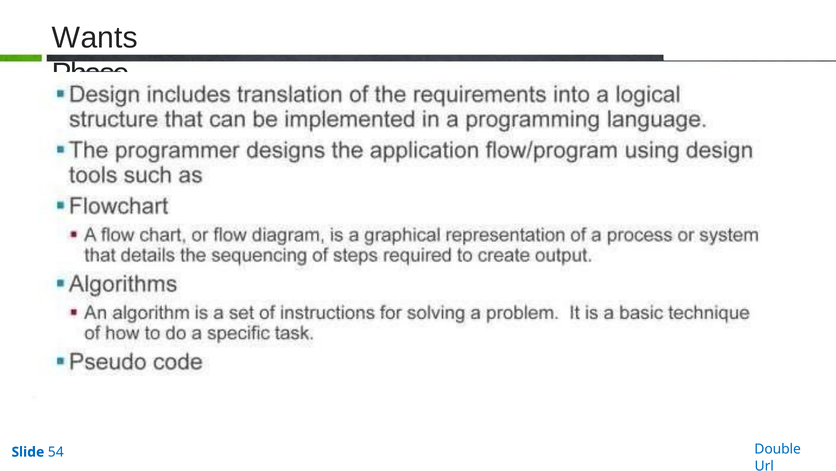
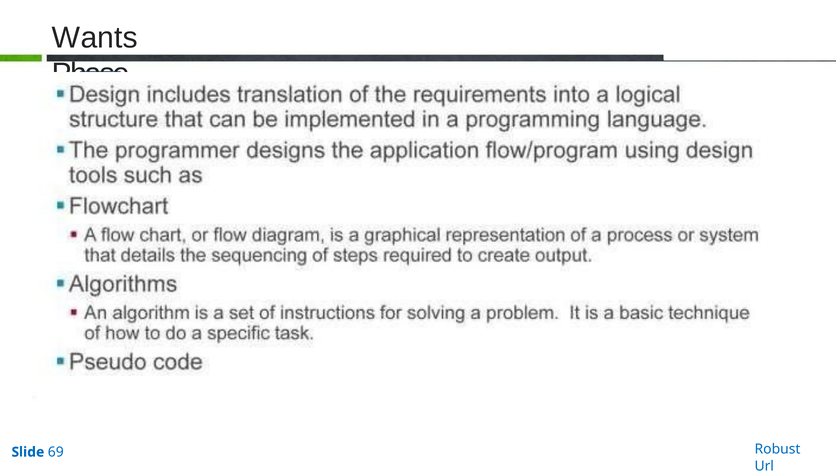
Double: Double -> Robust
54: 54 -> 69
